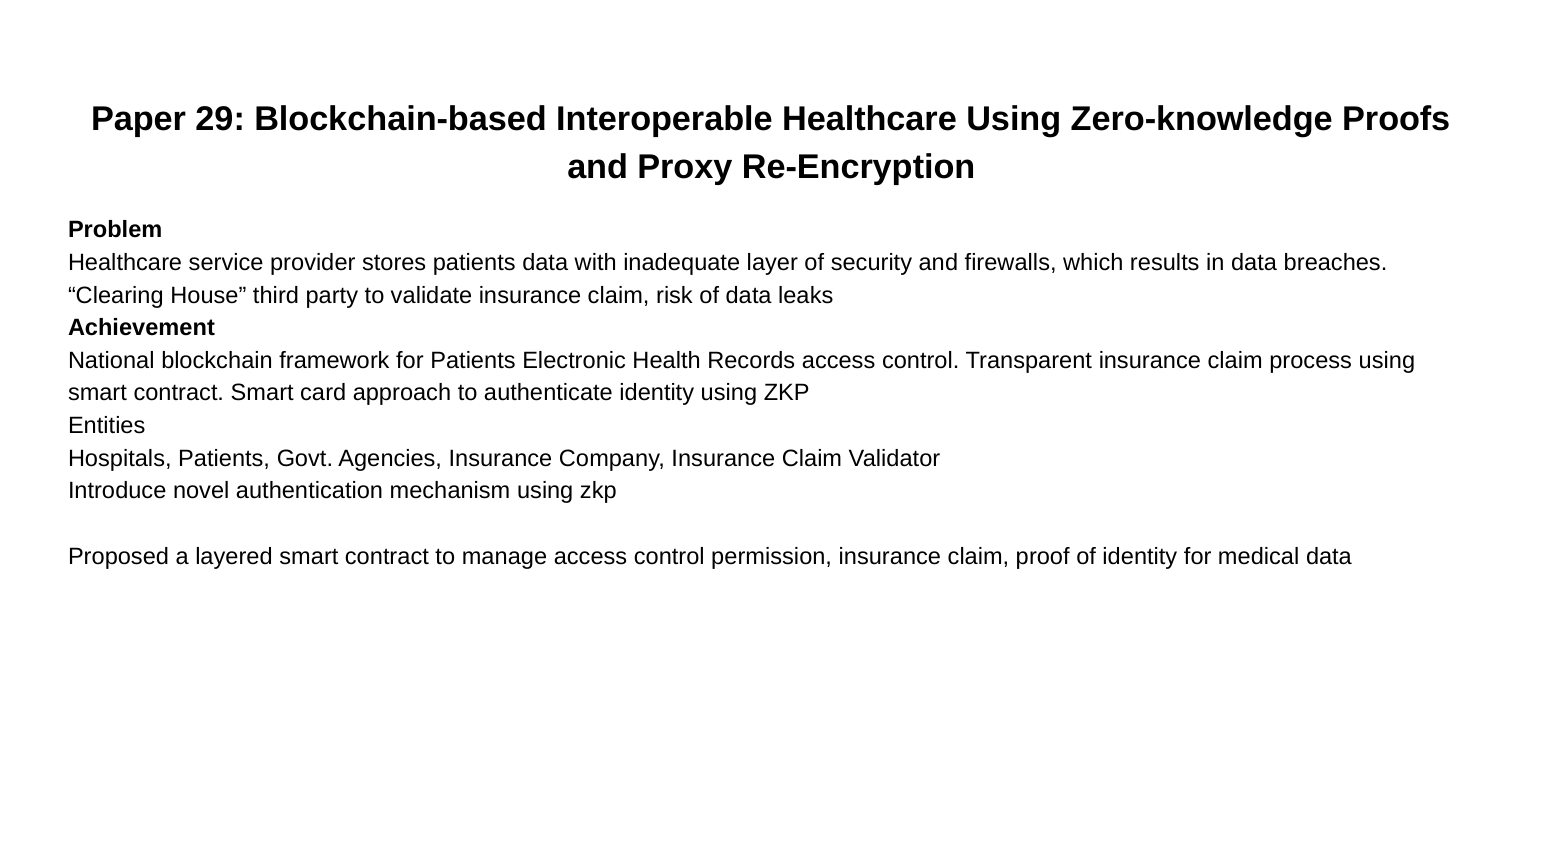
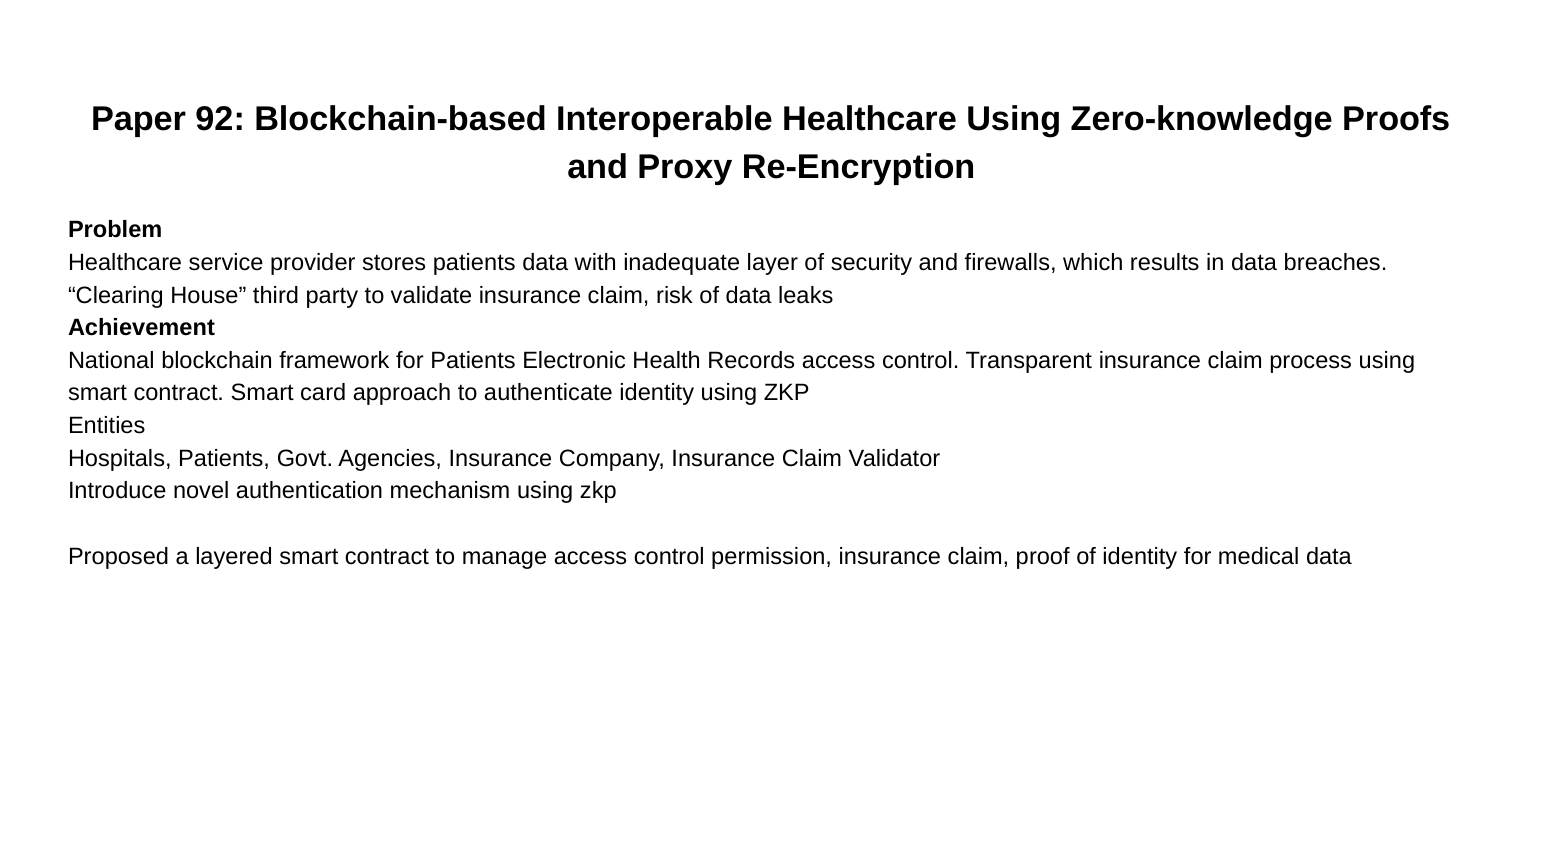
29: 29 -> 92
